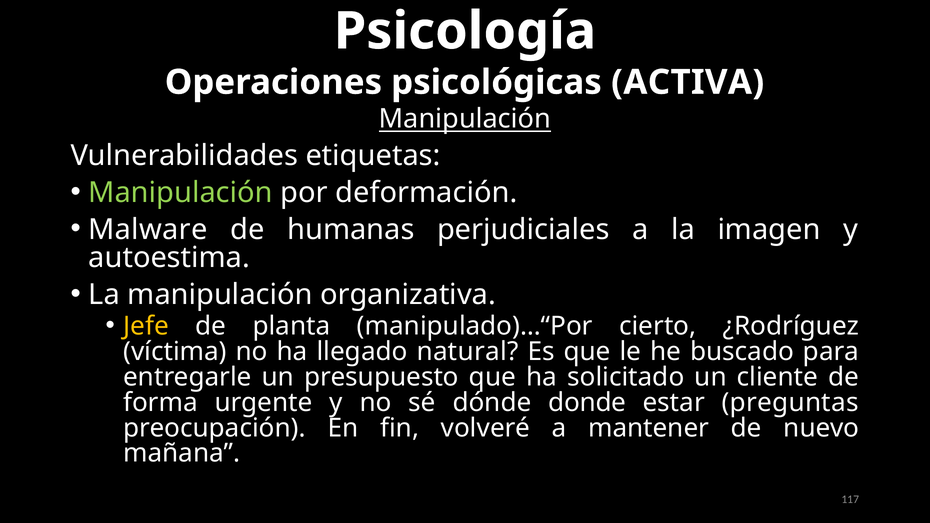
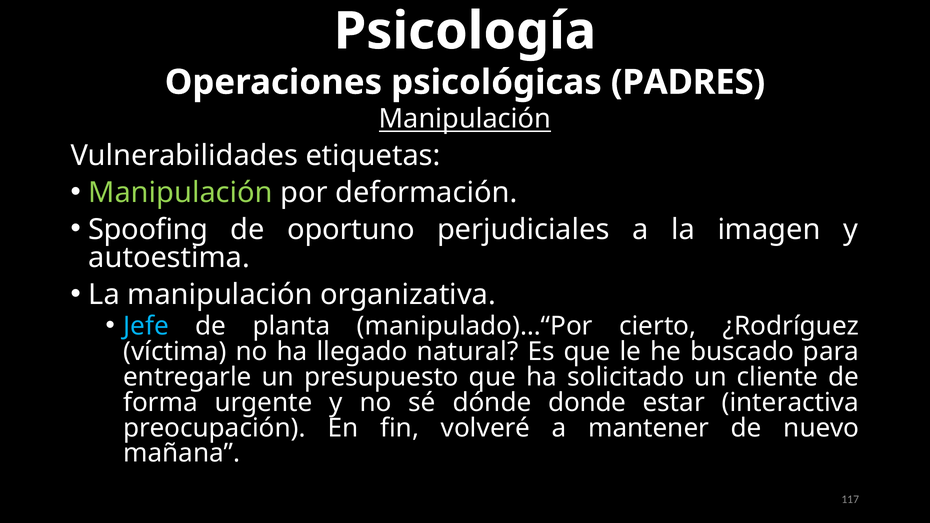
ACTIVA: ACTIVA -> PADRES
Malware: Malware -> Spoofing
humanas: humanas -> oportuno
Jefe colour: yellow -> light blue
preguntas: preguntas -> interactiva
